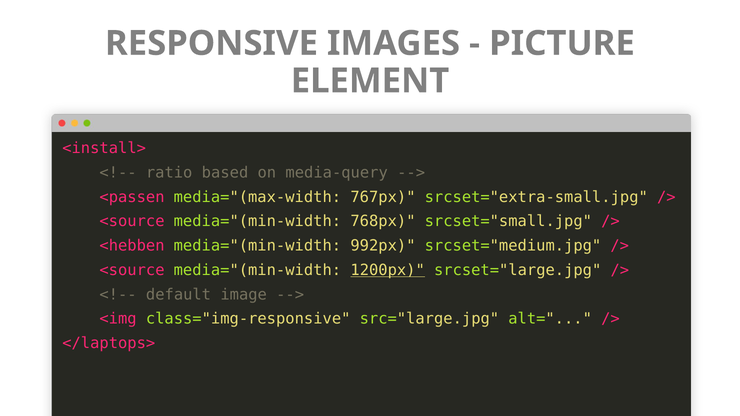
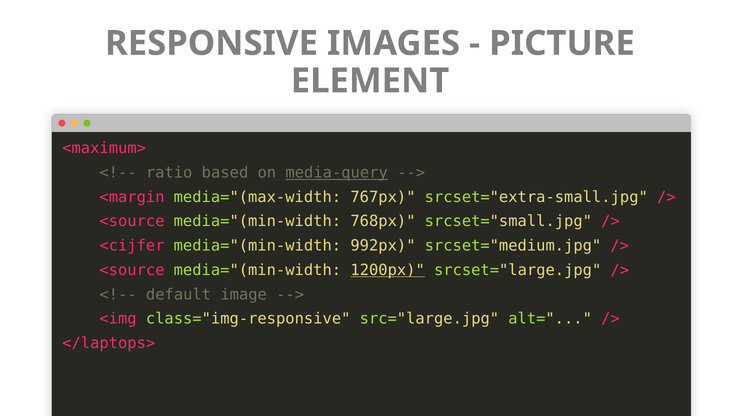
<install>: <install> -> <maximum>
media-query underline: none -> present
<passen: <passen -> <margin
<hebben: <hebben -> <cijfer
